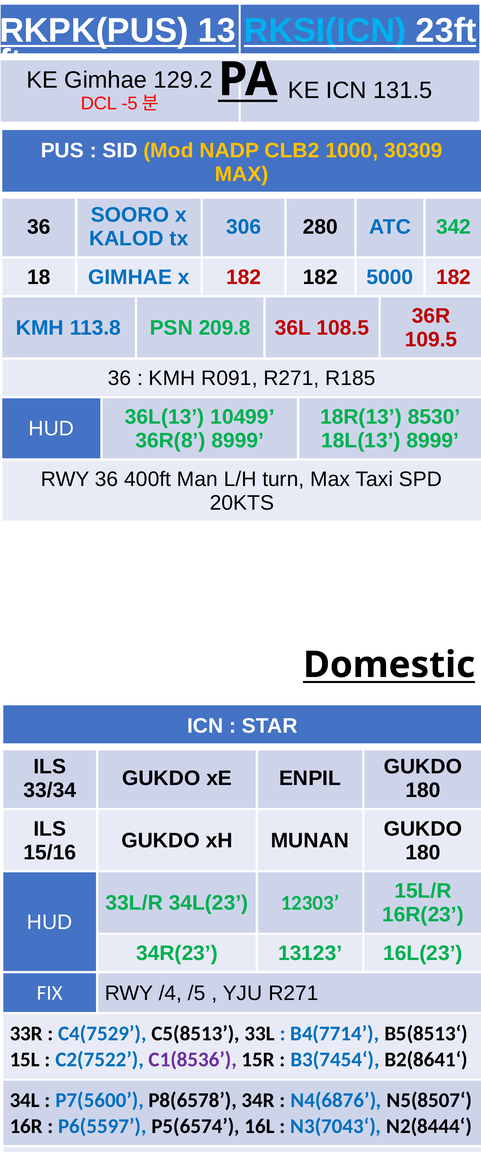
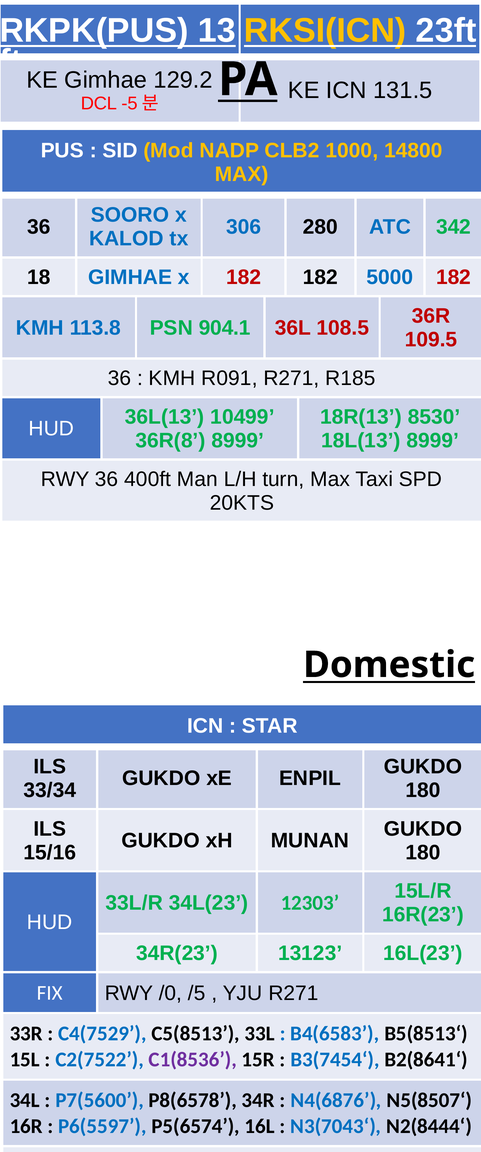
RKSI(ICN colour: light blue -> yellow
30309: 30309 -> 14800
209.8: 209.8 -> 904.1
/4: /4 -> /0
B4(7714: B4(7714 -> B4(6583
